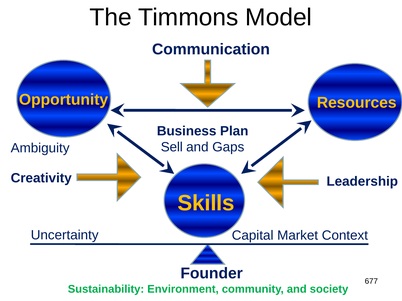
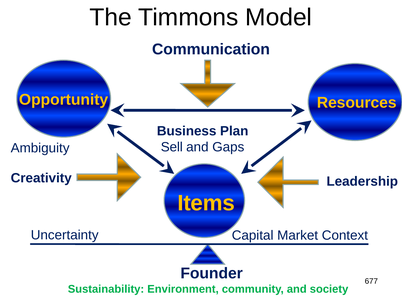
Skills: Skills -> Items
